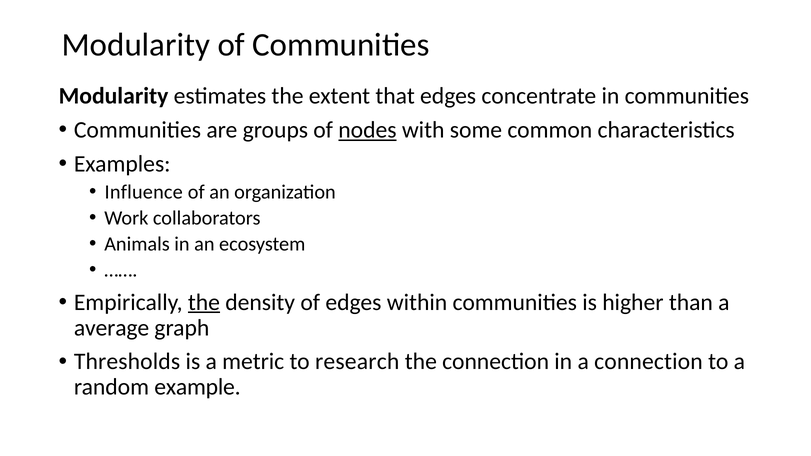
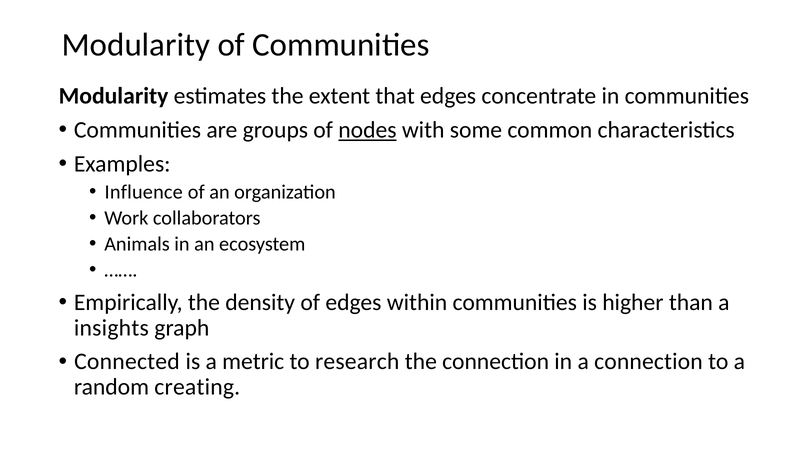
the at (204, 302) underline: present -> none
average: average -> insights
Thresholds: Thresholds -> Connected
example: example -> creating
